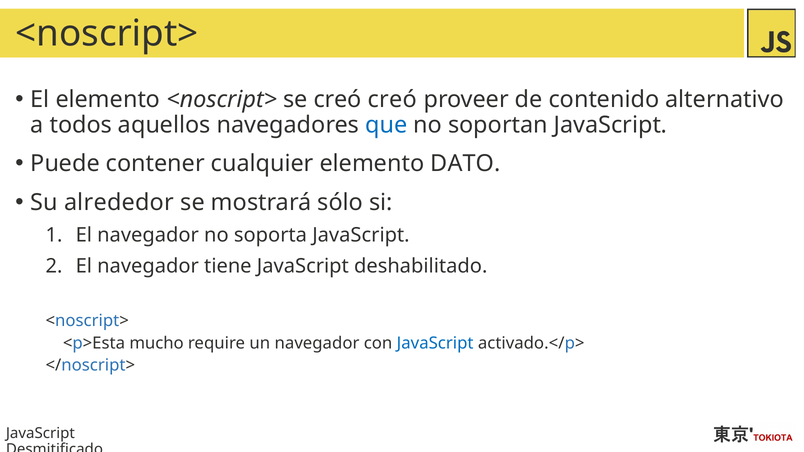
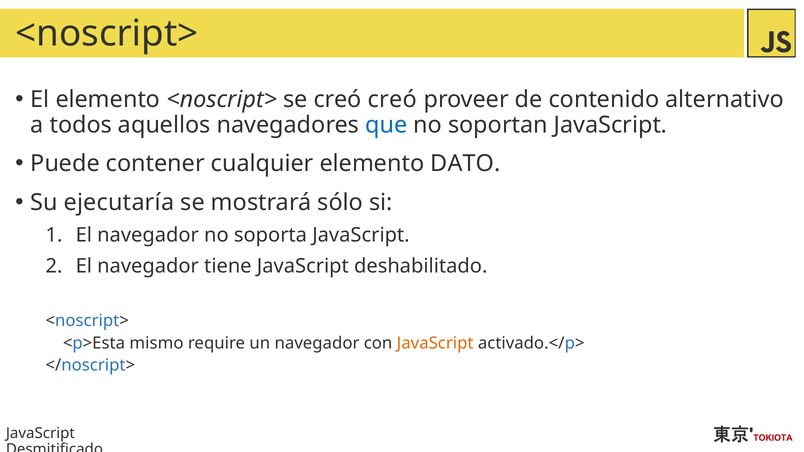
alrededor: alrededor -> ejecutaría
mucho: mucho -> mismo
JavaScript at (435, 343) colour: blue -> orange
